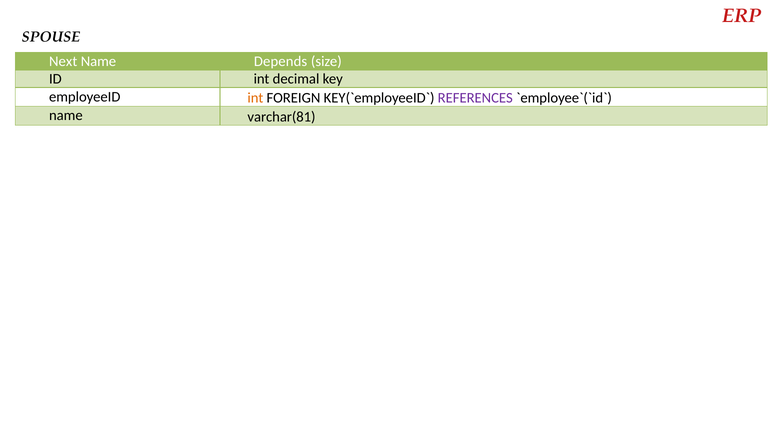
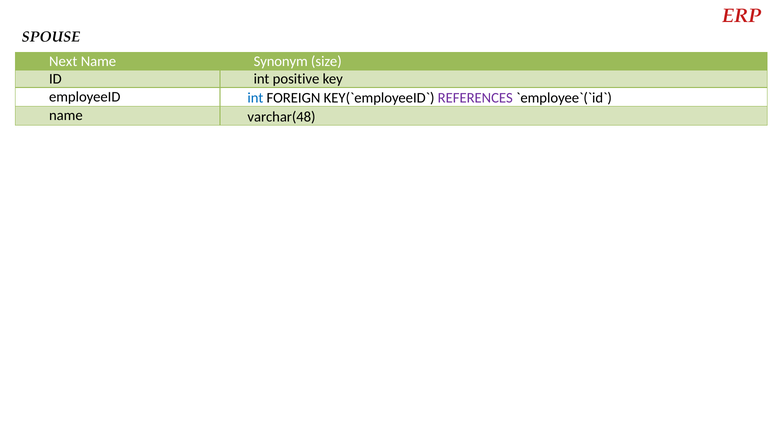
Depends: Depends -> Synonym
decimal: decimal -> positive
int at (255, 98) colour: orange -> blue
varchar(81: varchar(81 -> varchar(48
